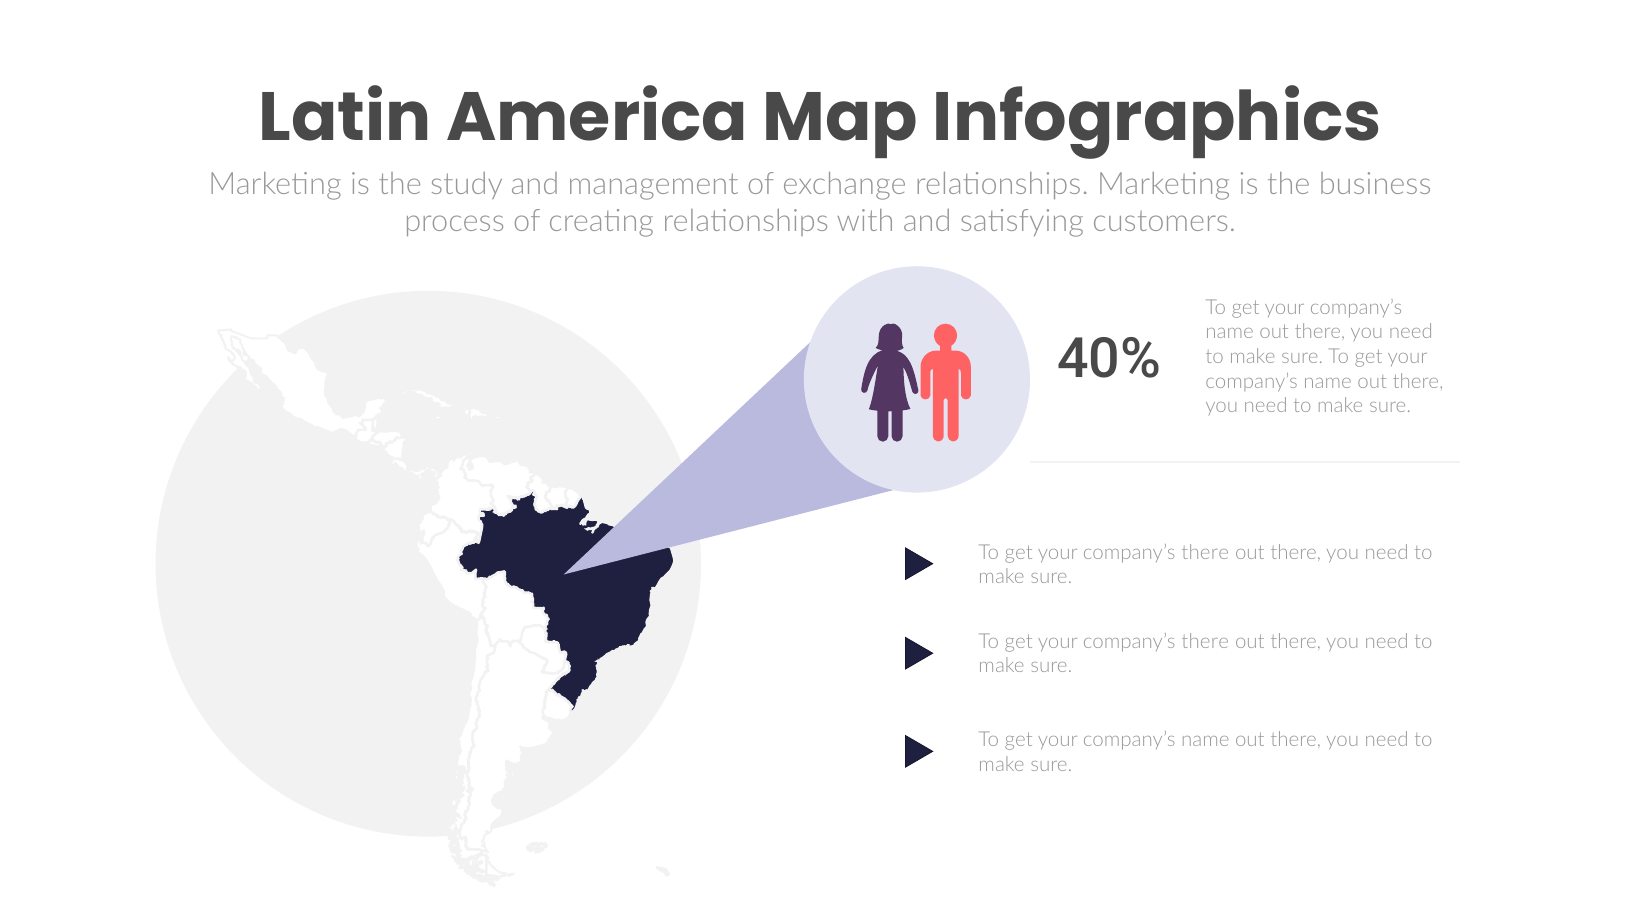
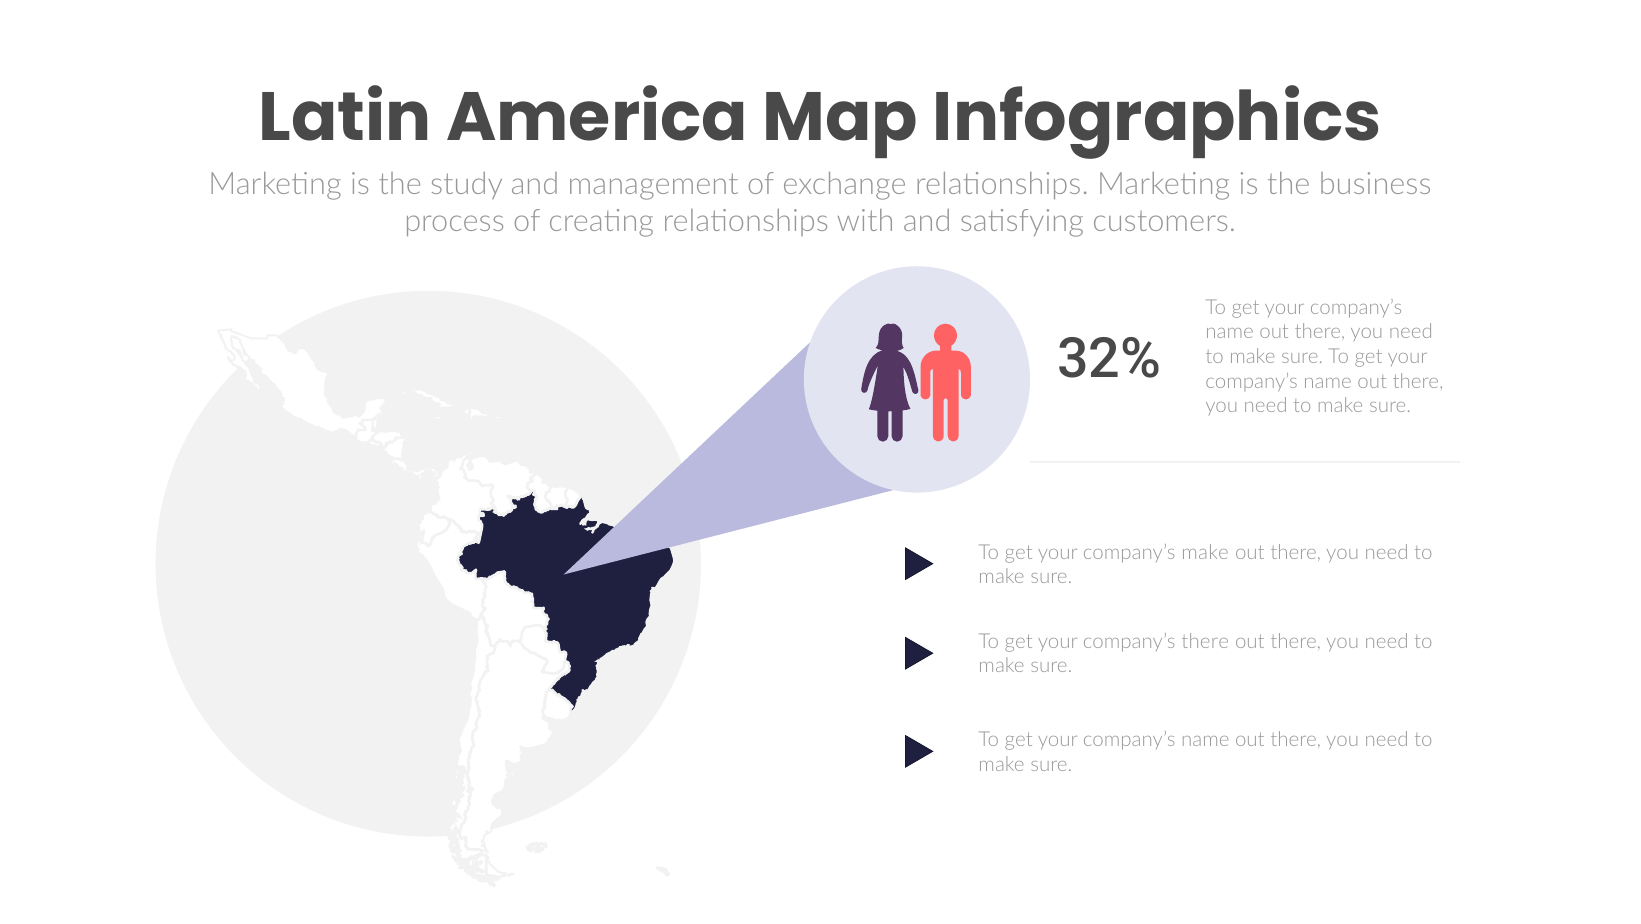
40%: 40% -> 32%
there at (1205, 552): there -> make
